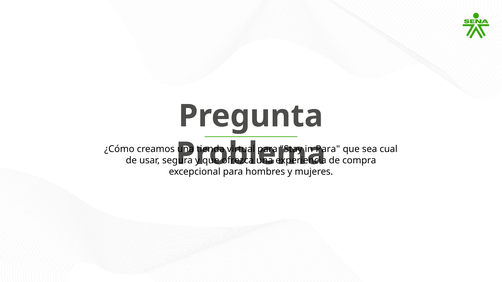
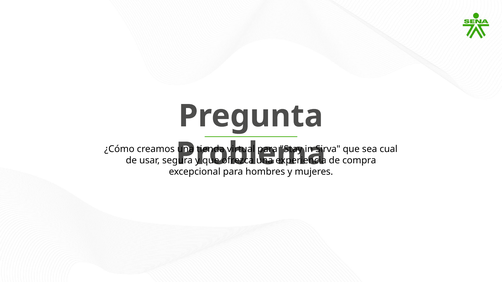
Para at (328, 149): Para -> Sirva
